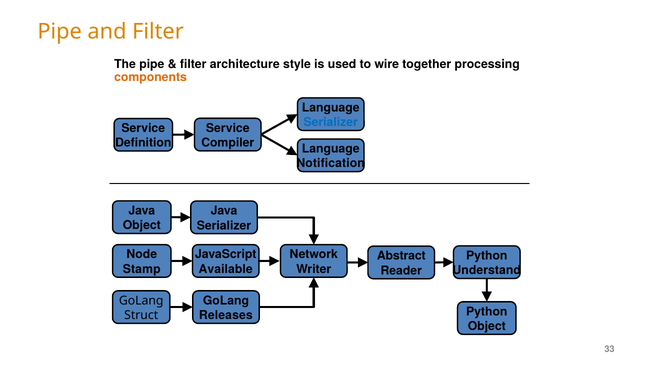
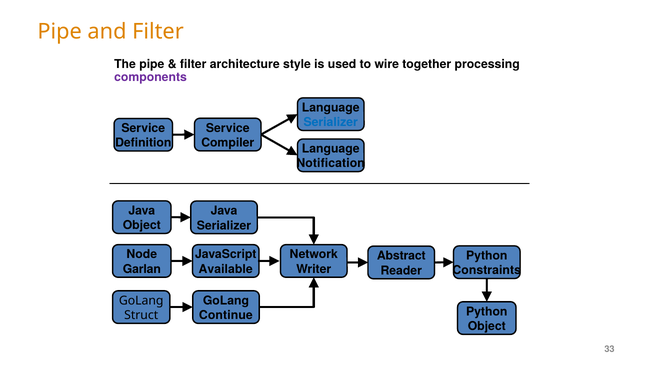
components colour: orange -> purple
Stamp: Stamp -> Garlan
Understand: Understand -> Constraints
Releases: Releases -> Continue
